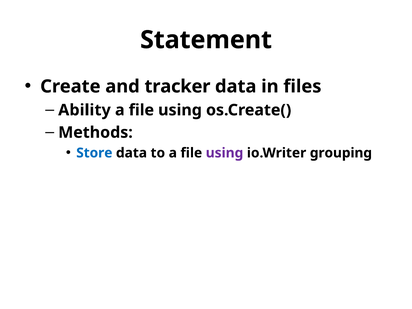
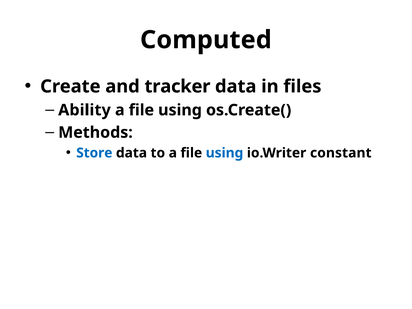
Statement: Statement -> Computed
using at (225, 153) colour: purple -> blue
grouping: grouping -> constant
